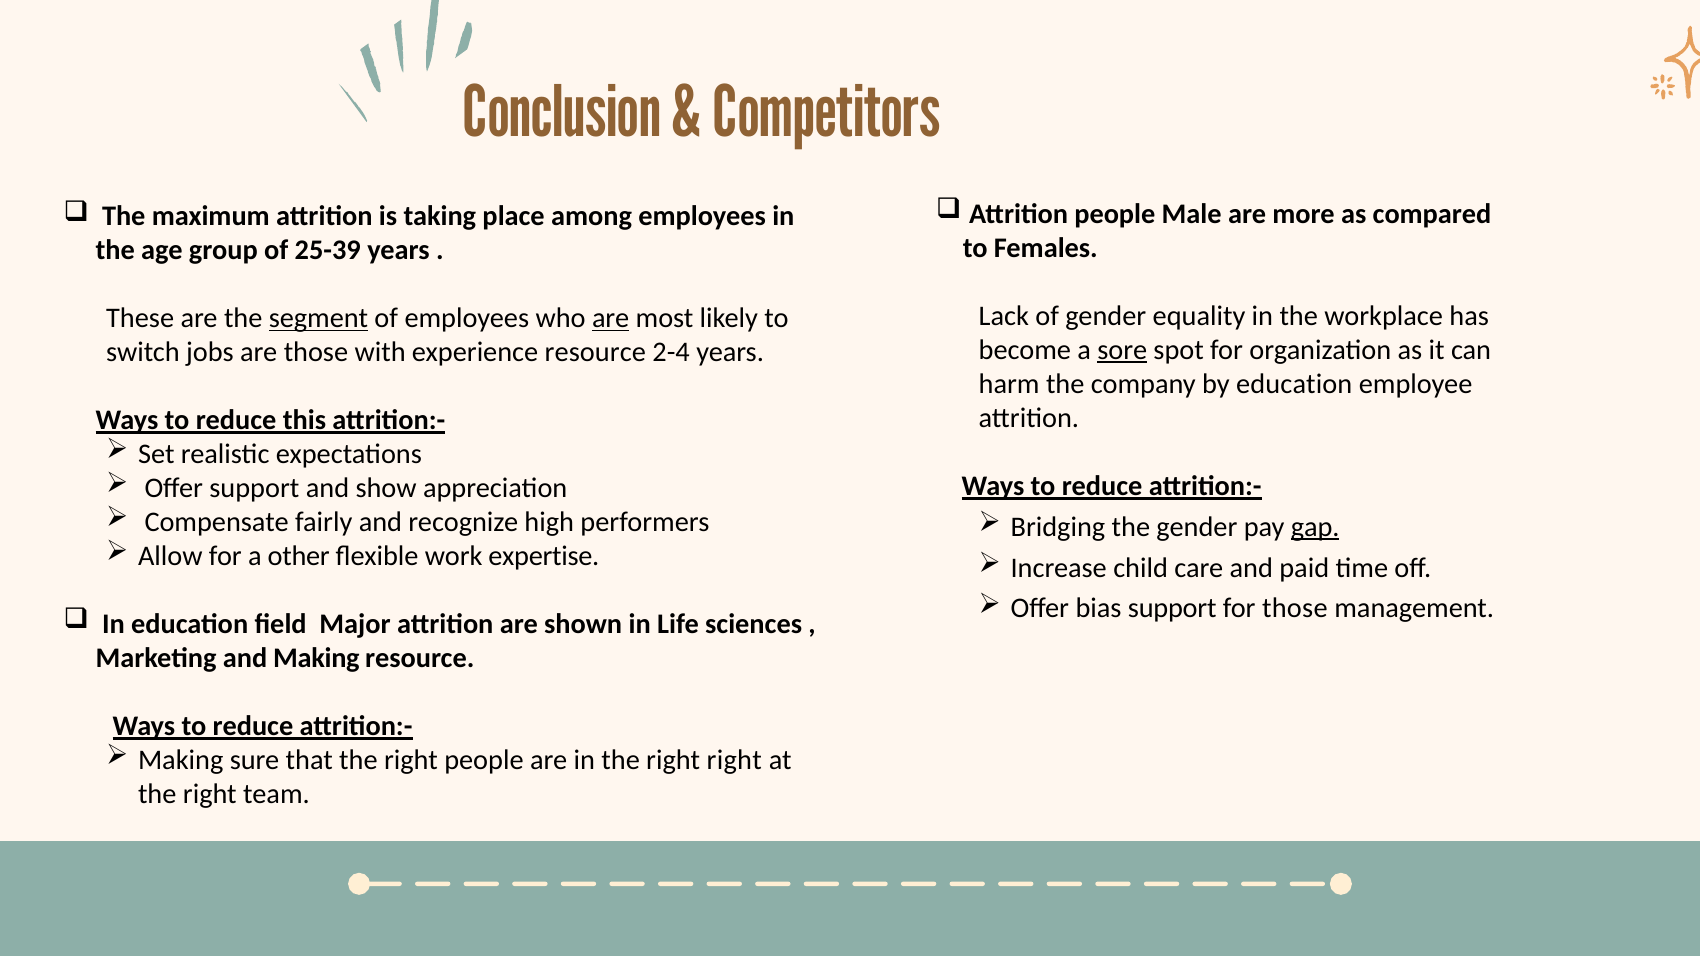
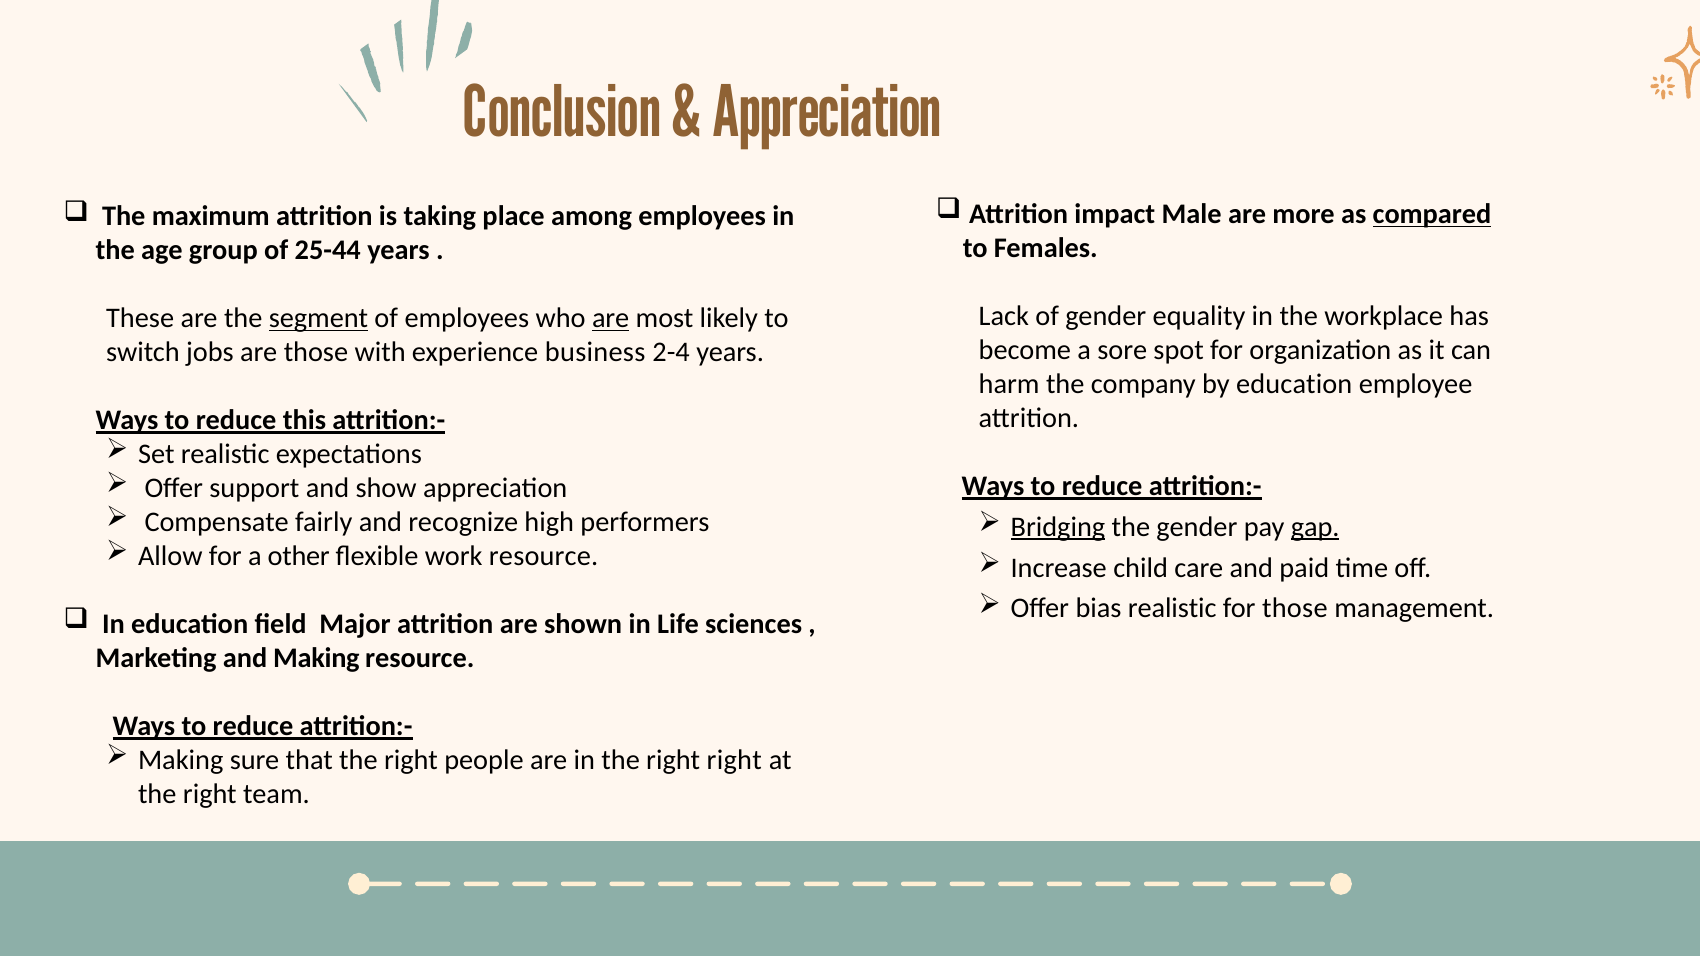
Competitors at (827, 113): Competitors -> Appreciation
Attrition people: people -> impact
compared underline: none -> present
25-39: 25-39 -> 25-44
sore underline: present -> none
experience resource: resource -> business
Bridging underline: none -> present
work expertise: expertise -> resource
bias support: support -> realistic
